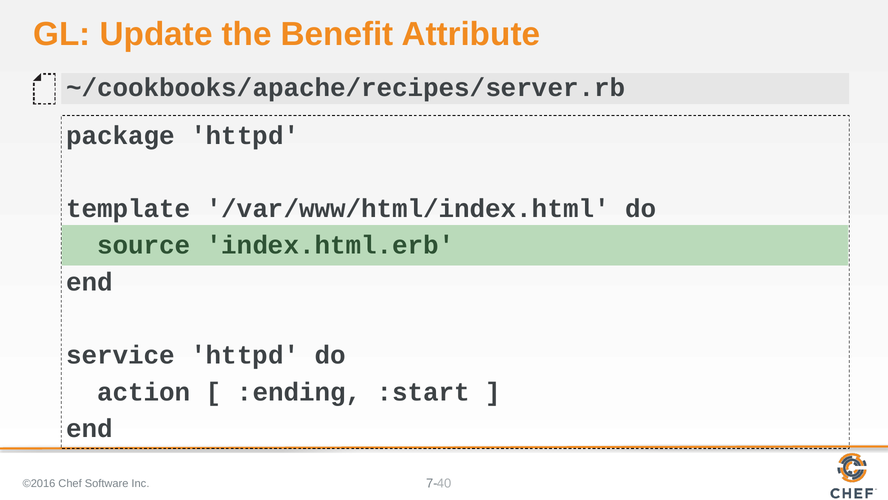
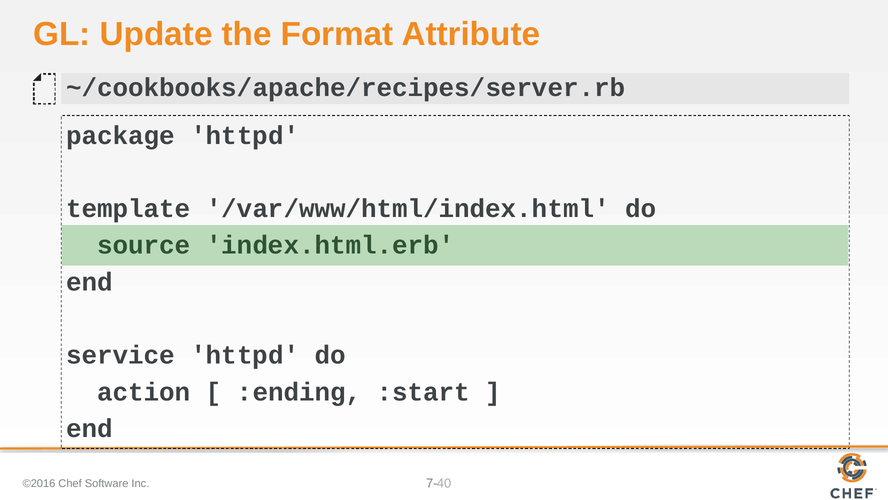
Benefit: Benefit -> Format
